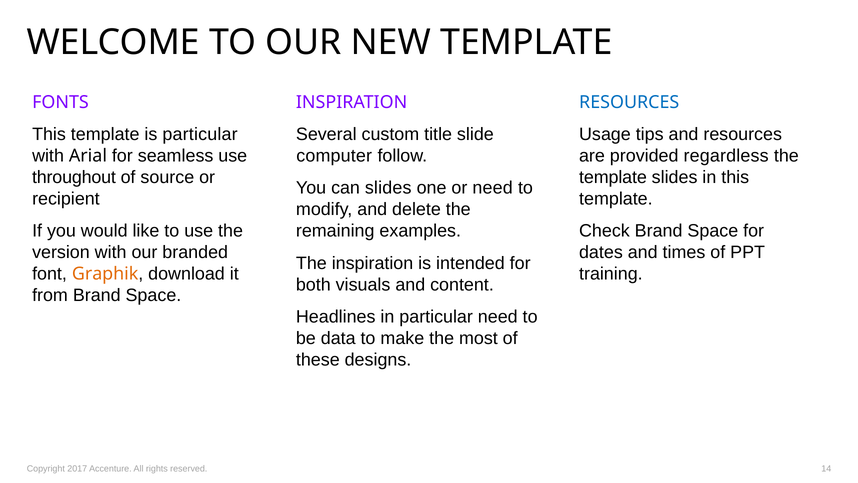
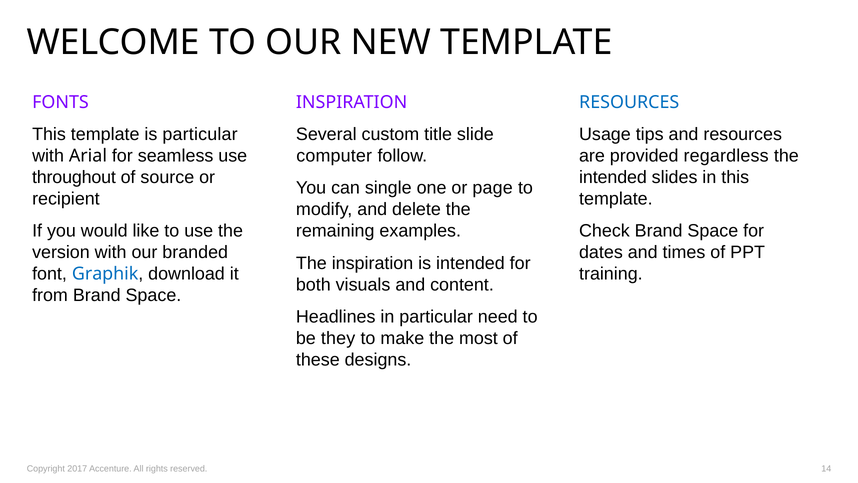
template at (613, 177): template -> intended
can slides: slides -> single
or need: need -> page
Graphik colour: orange -> blue
data: data -> they
